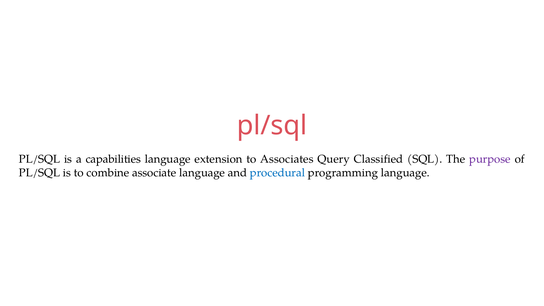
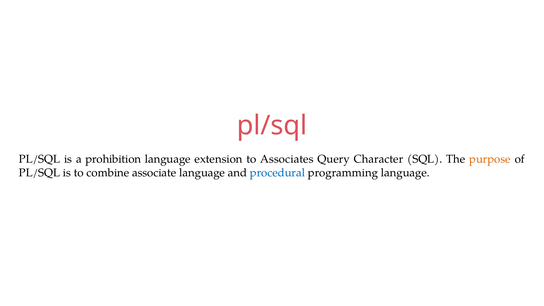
capabilities: capabilities -> prohibition
Classified: Classified -> Character
purpose colour: purple -> orange
